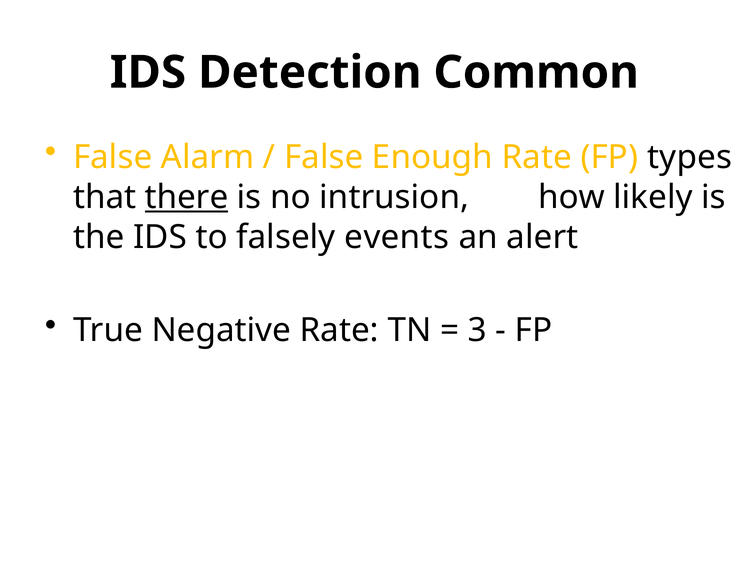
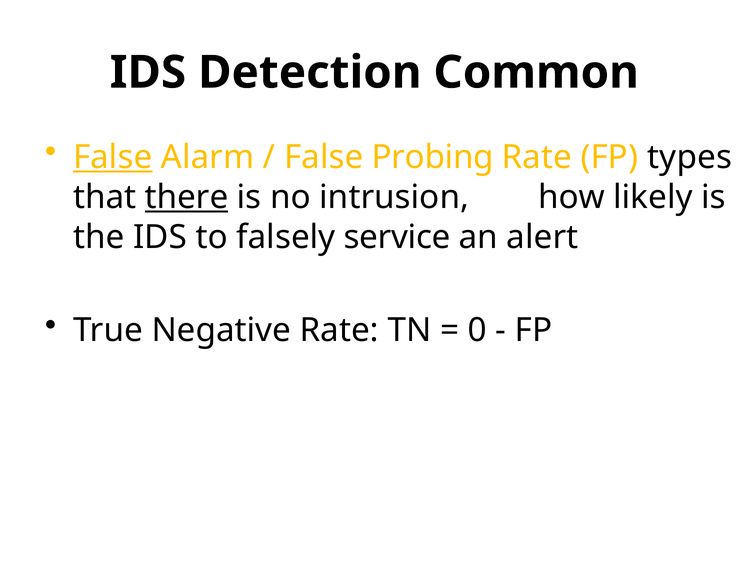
False at (113, 157) underline: none -> present
Enough: Enough -> Probing
events: events -> service
3: 3 -> 0
